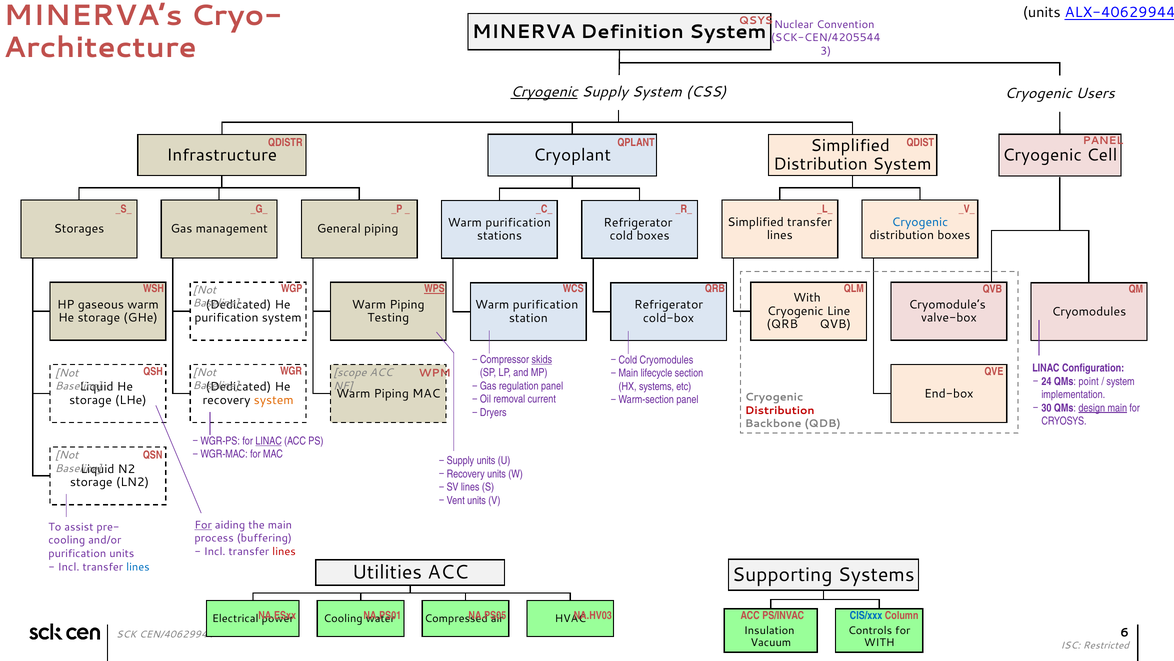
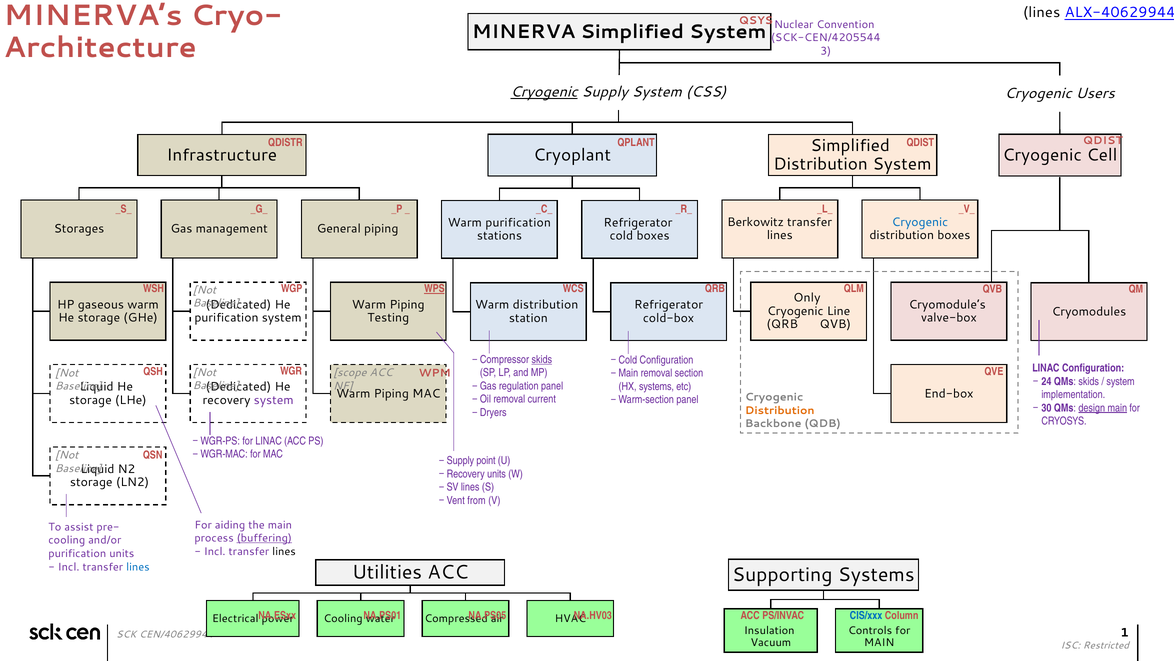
units at (1042, 12): units -> lines
MINERVA Definition: Definition -> Simplified
PANEL at (1103, 140): PANEL -> QDIST
Simplified at (756, 222): Simplified -> Berkowitz
With at (807, 298): With -> Only
purification at (545, 305): purification -> distribution
Cold Cryomodules: Cryomodules -> Configuration
Main lifecycle: lifecycle -> removal
QMs point: point -> skids
system at (274, 400) colour: orange -> purple
Distribution at (780, 410) colour: red -> orange
LINAC at (269, 441) underline: present -> none
Supply units: units -> point
Vent units: units -> from
For at (203, 524) underline: present -> none
buffering underline: none -> present
lines at (284, 551) colour: red -> black
6: 6 -> 1
WITH at (879, 642): WITH -> MAIN
